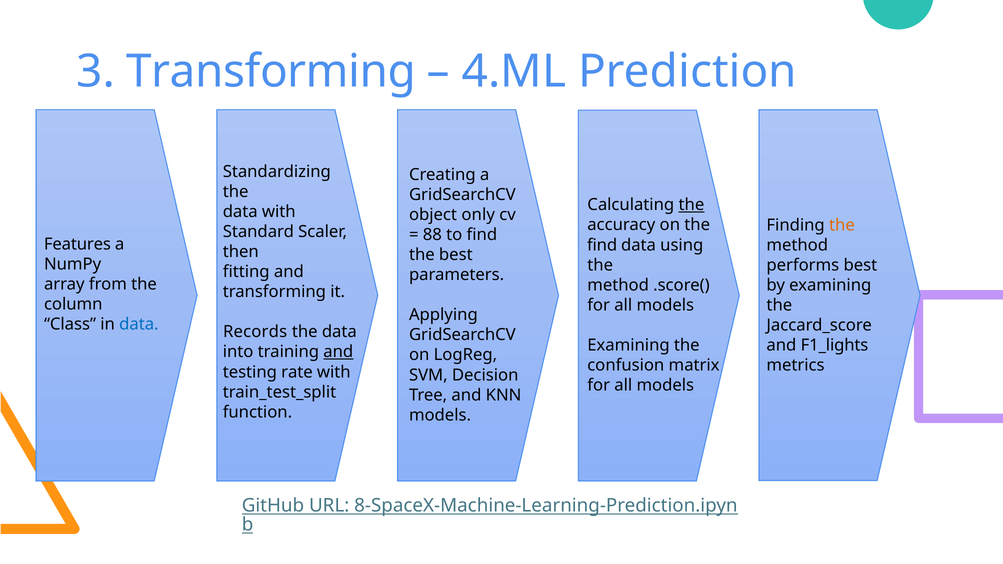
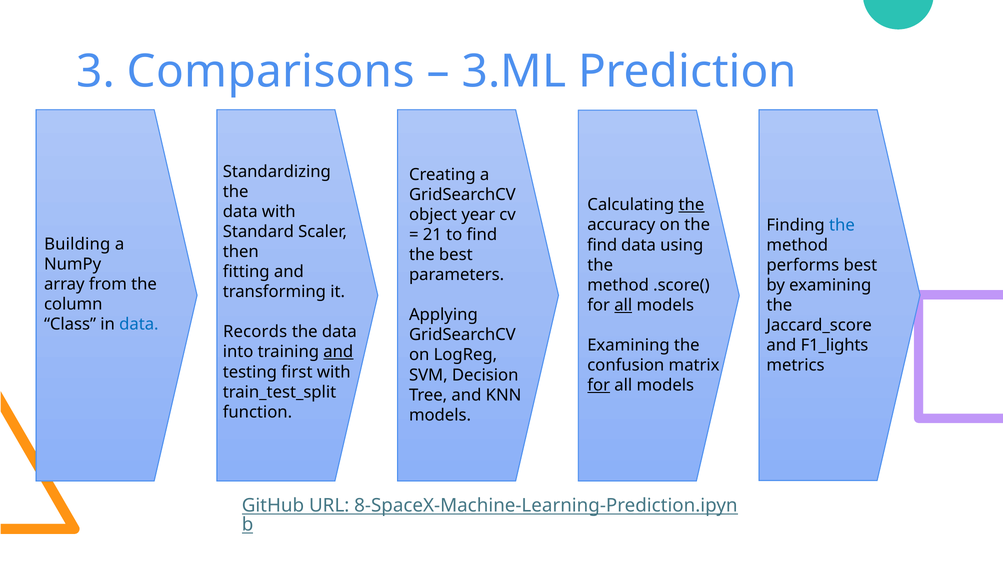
3 Transforming: Transforming -> Comparisons
4.ML: 4.ML -> 3.ML
only: only -> year
the at (842, 225) colour: orange -> blue
88: 88 -> 21
Features: Features -> Building
all at (623, 305) underline: none -> present
rate: rate -> first
for at (599, 385) underline: none -> present
